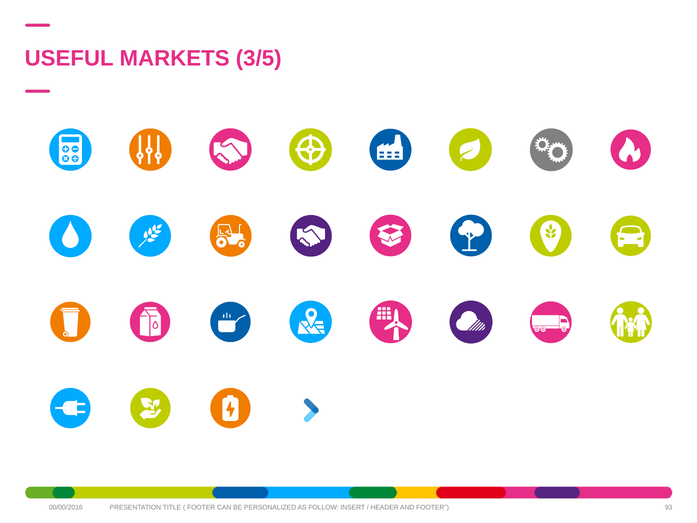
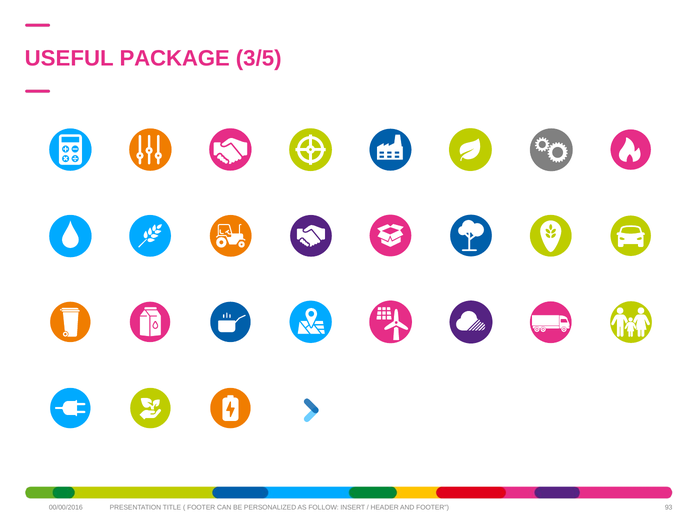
MARKETS: MARKETS -> PACKAGE
